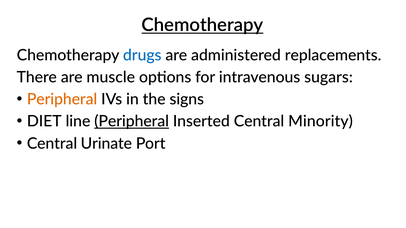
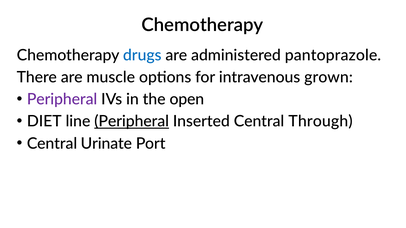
Chemotherapy at (202, 25) underline: present -> none
replacements: replacements -> pantoprazole
sugars: sugars -> grown
Peripheral at (62, 100) colour: orange -> purple
signs: signs -> open
Minority: Minority -> Through
